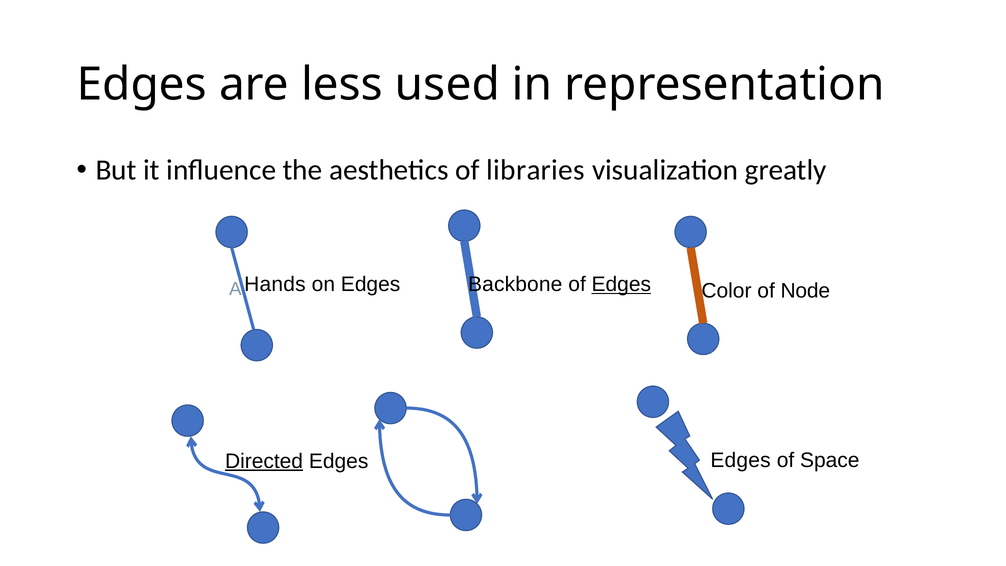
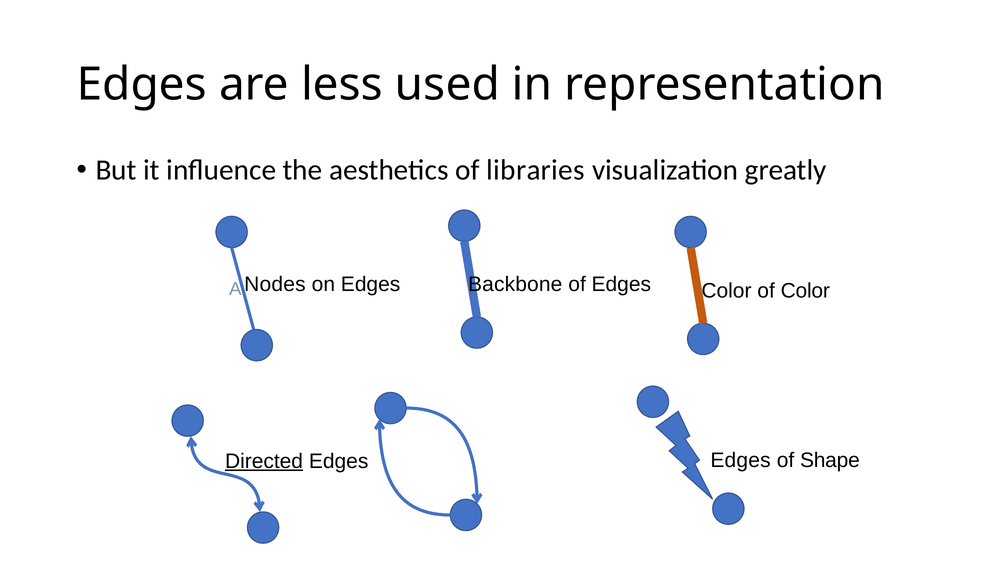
Hands: Hands -> Nodes
Edges at (621, 284) underline: present -> none
of Node: Node -> Color
Space: Space -> Shape
